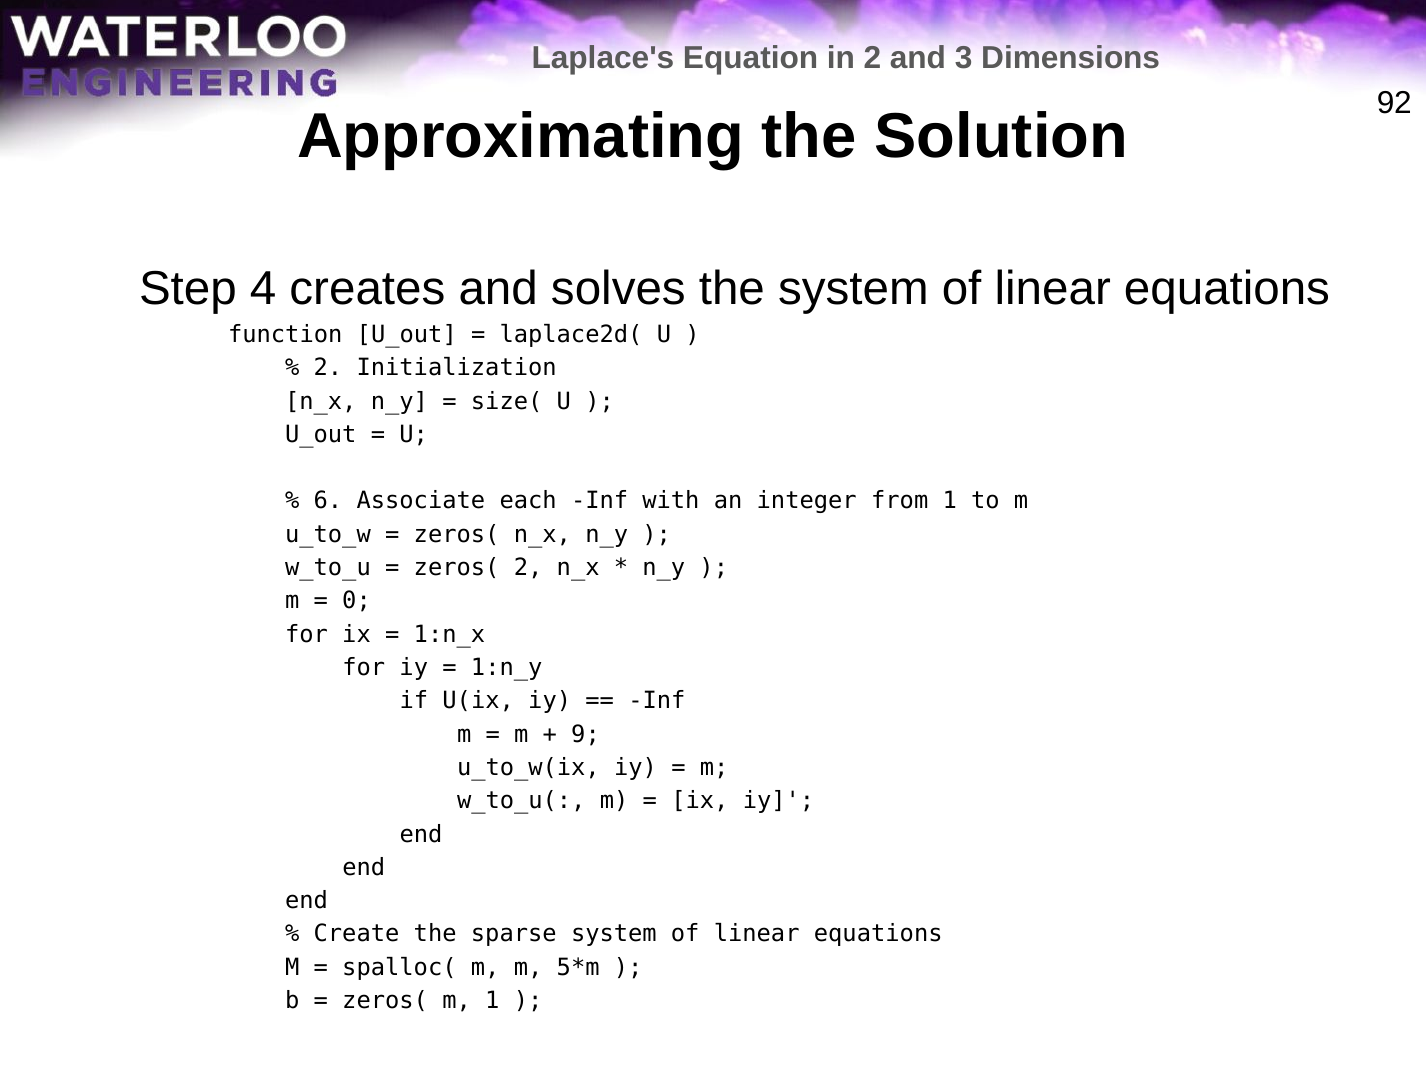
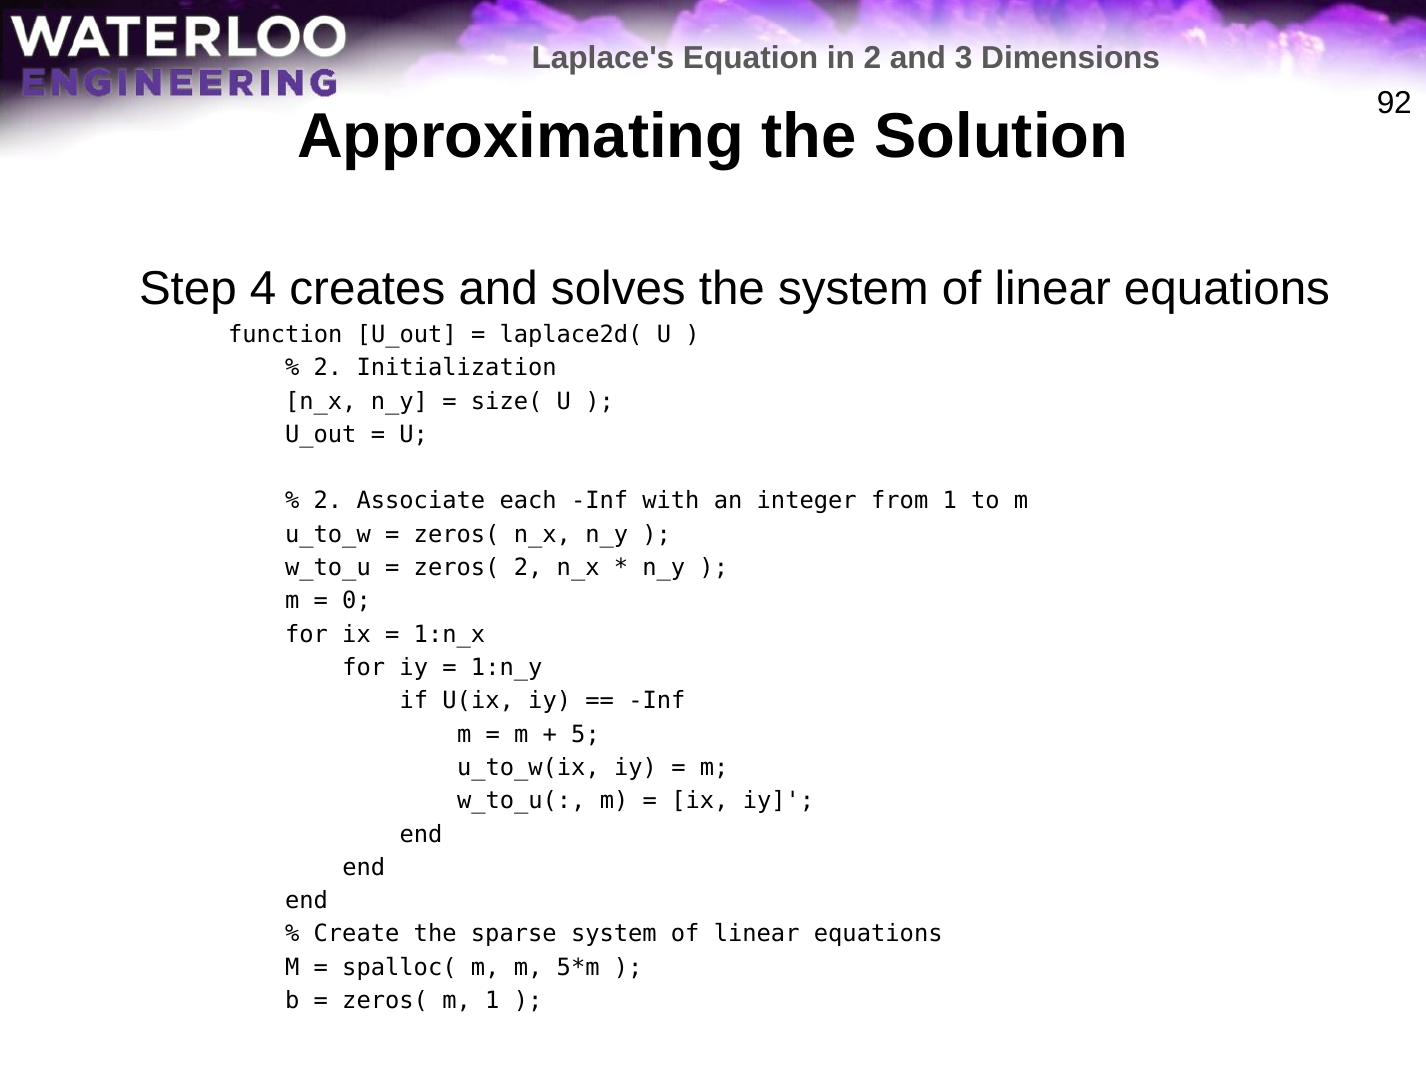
6 at (328, 501): 6 -> 2
9: 9 -> 5
